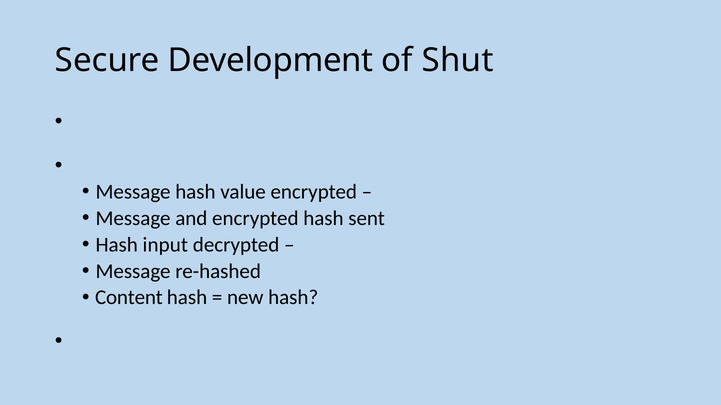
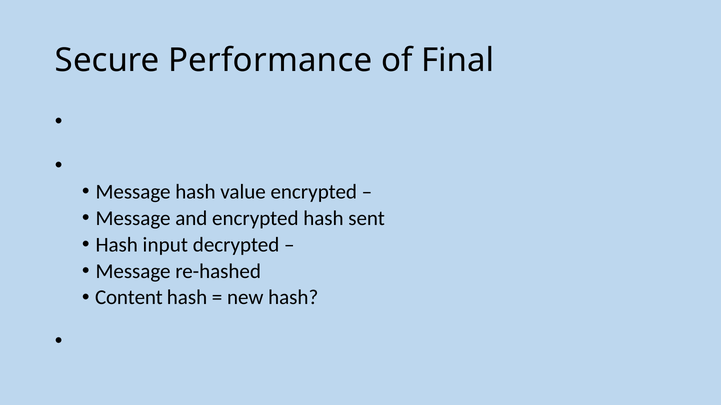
Development: Development -> Performance
Shut: Shut -> Final
